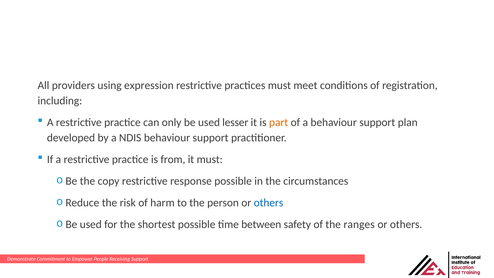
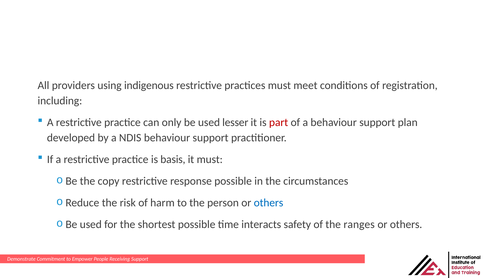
expression: expression -> indigenous
part colour: orange -> red
from: from -> basis
between: between -> interacts
